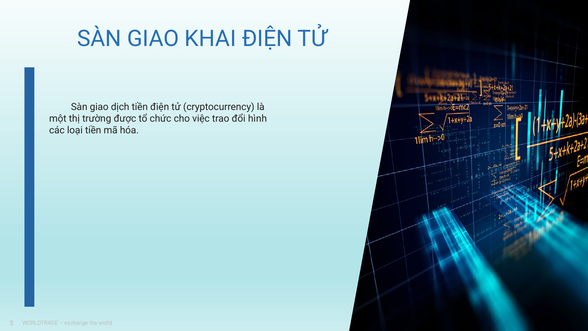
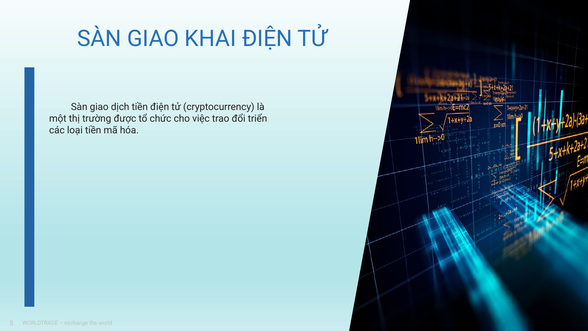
hình: hình -> triển
